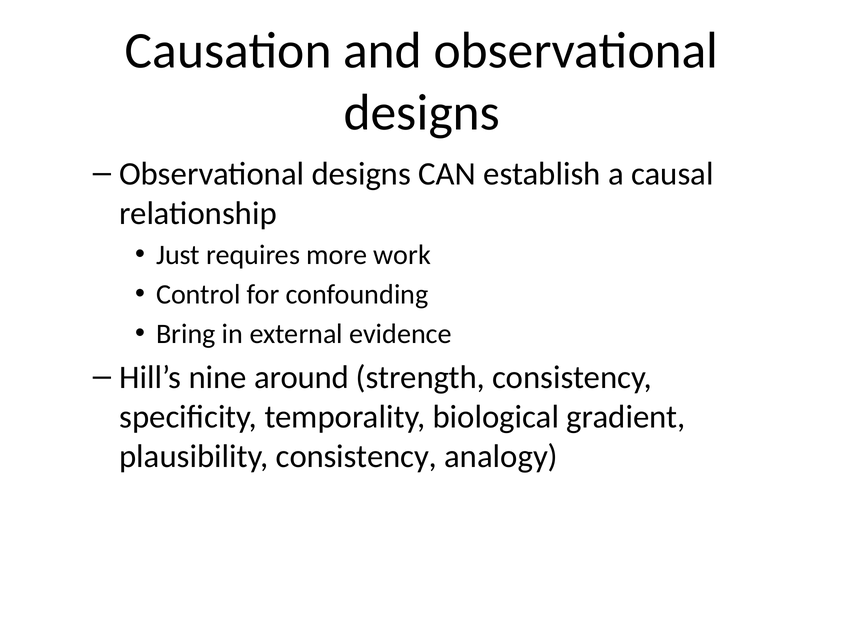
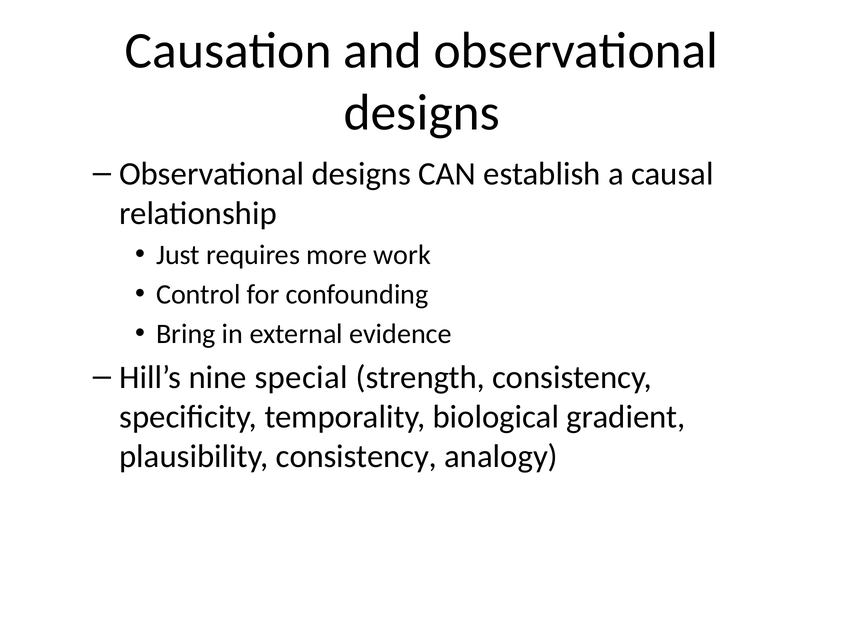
around: around -> special
